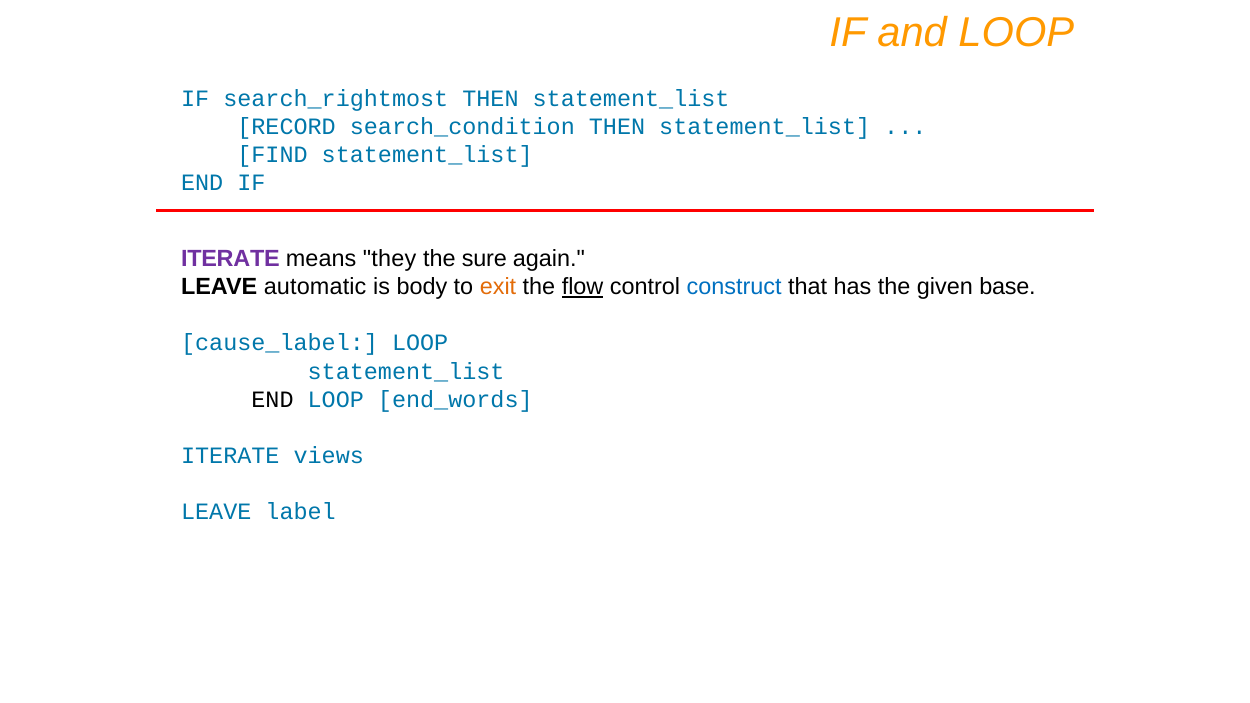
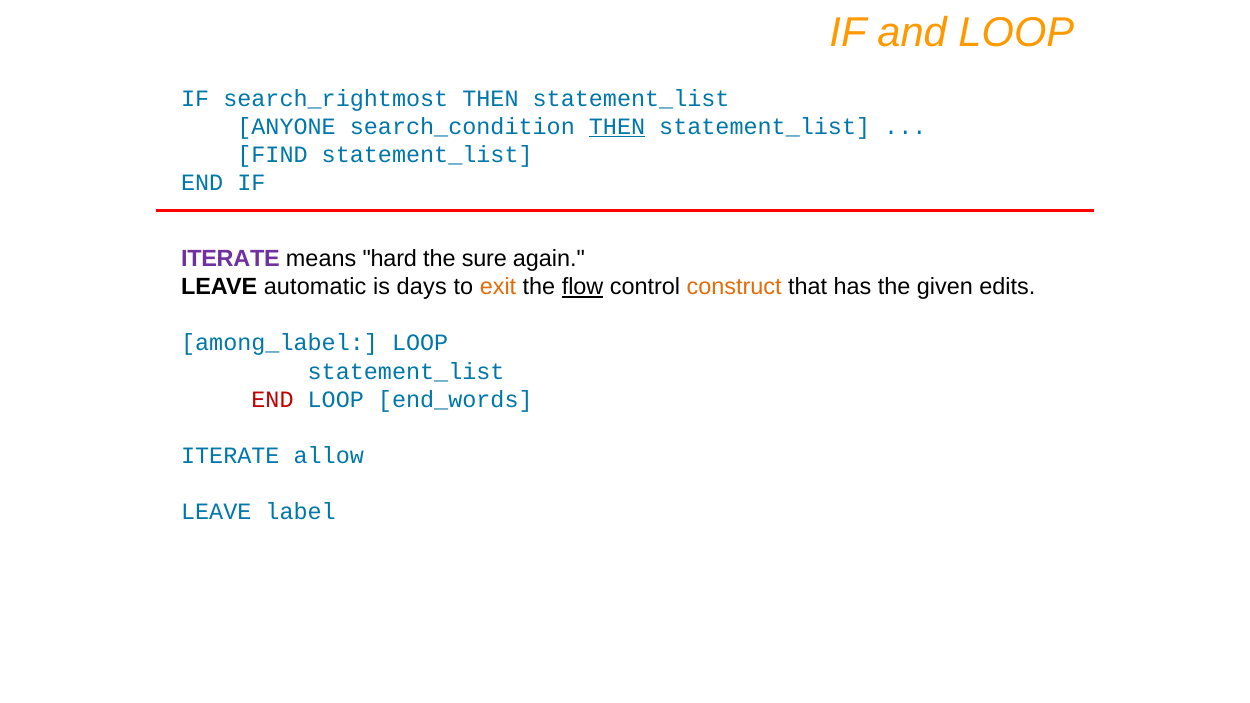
RECORD: RECORD -> ANYONE
THEN at (617, 127) underline: none -> present
they: they -> hard
body: body -> days
construct colour: blue -> orange
base: base -> edits
cause_label: cause_label -> among_label
END at (273, 400) colour: black -> red
views: views -> allow
